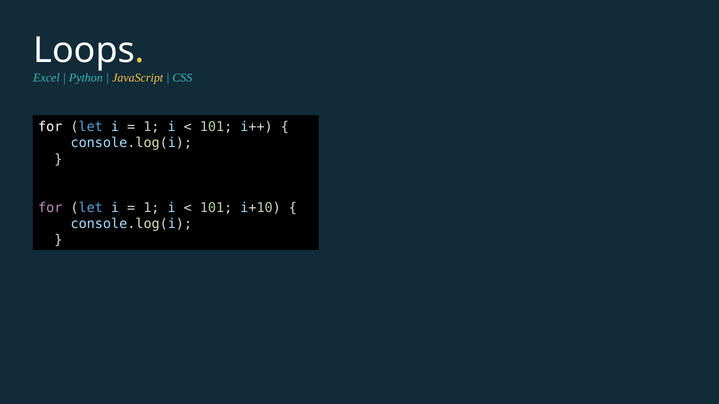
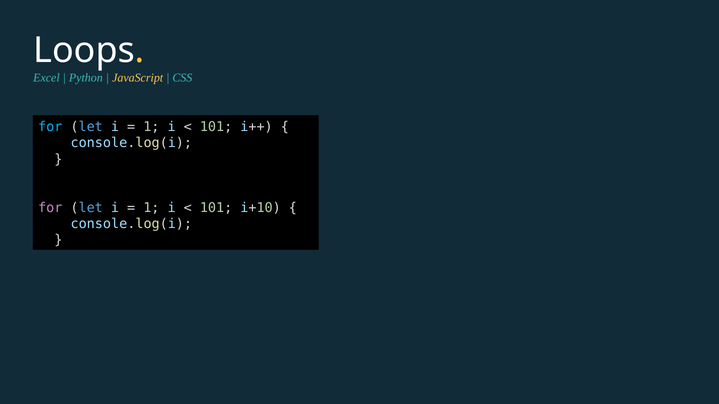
for at (50, 127) colour: white -> light blue
